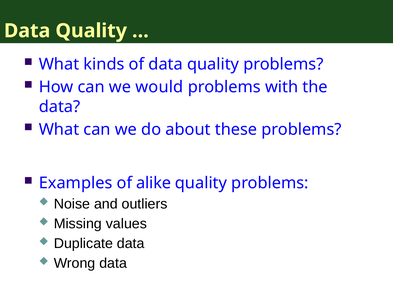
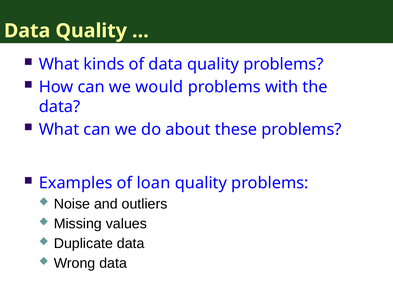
alike: alike -> loan
